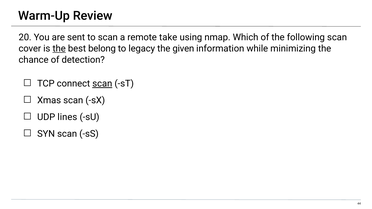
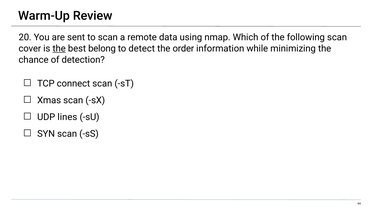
take: take -> data
legacy: legacy -> detect
given: given -> order
scan at (102, 84) underline: present -> none
